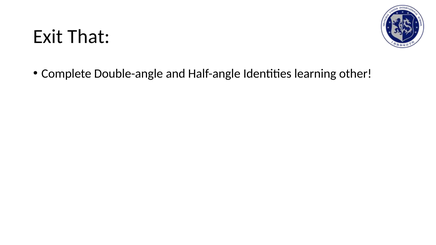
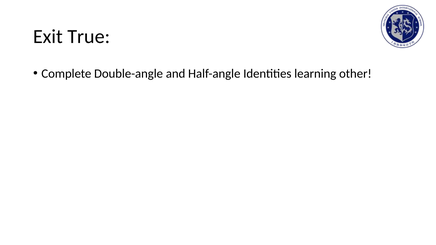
That: That -> True
